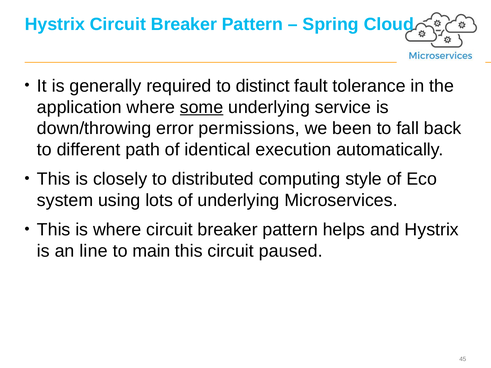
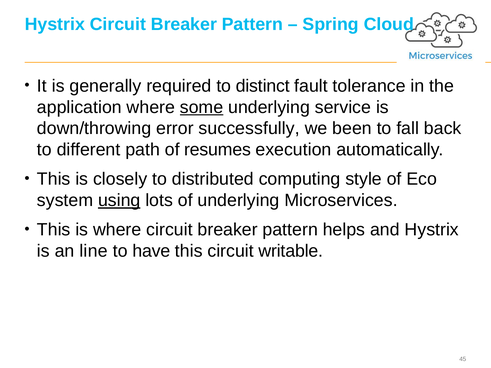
permissions: permissions -> successfully
identical: identical -> resumes
using underline: none -> present
main: main -> have
paused: paused -> writable
